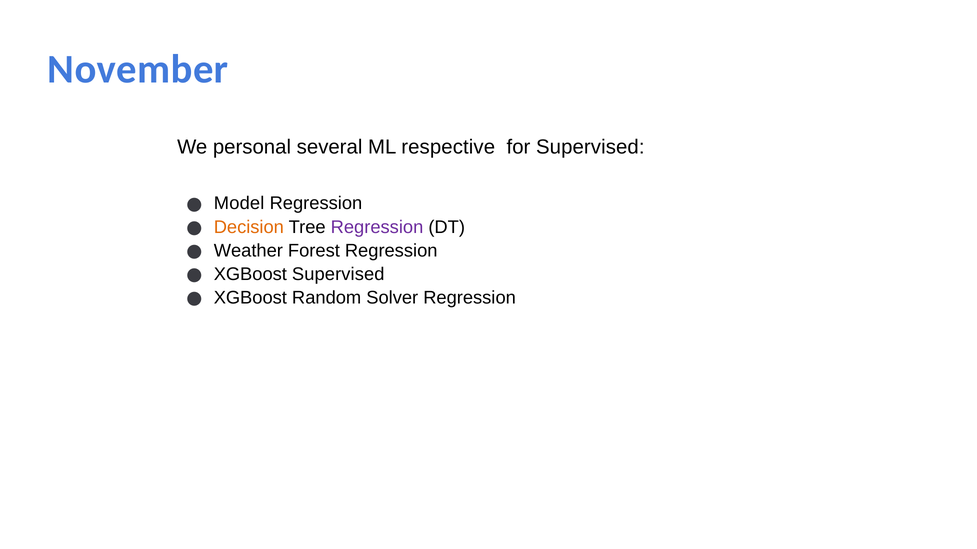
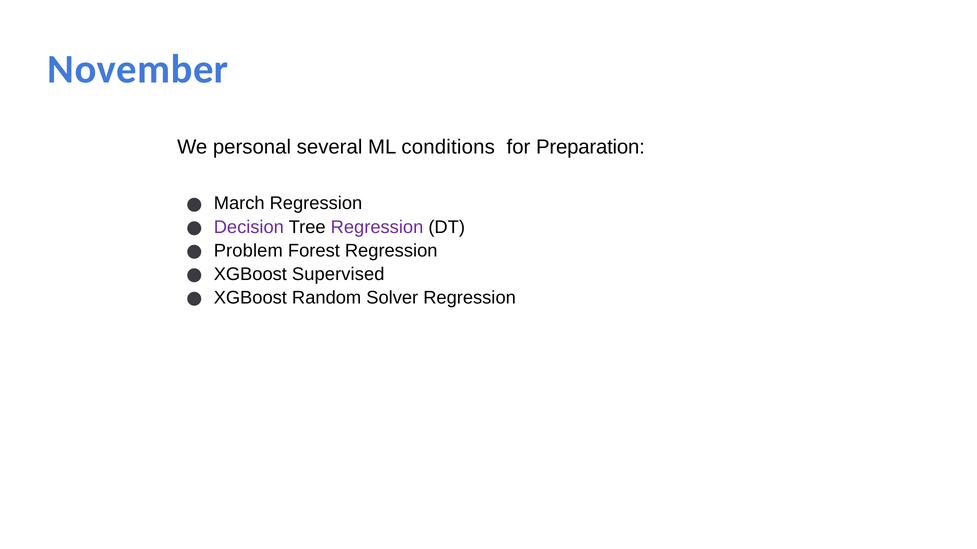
respective: respective -> conditions
for Supervised: Supervised -> Preparation
Model: Model -> March
Decision colour: orange -> purple
Weather: Weather -> Problem
